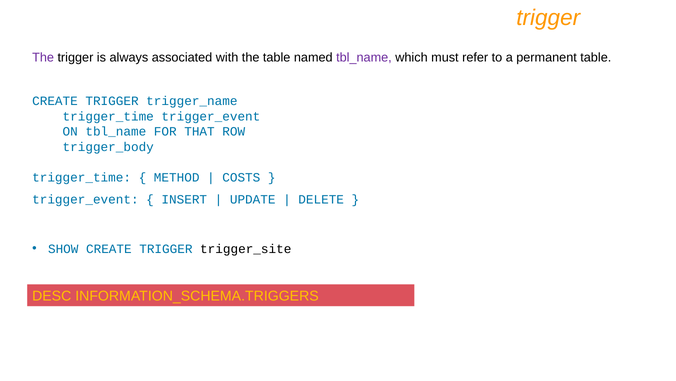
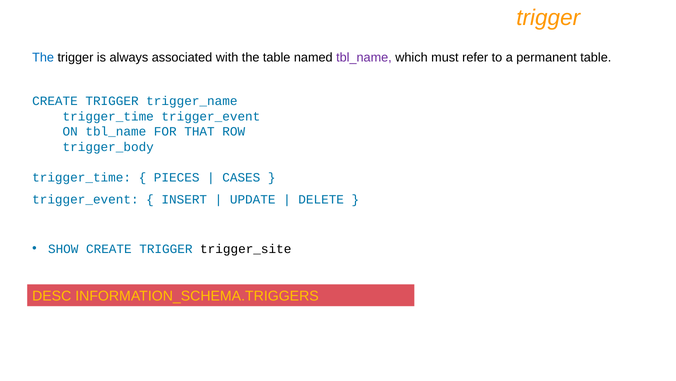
The at (43, 57) colour: purple -> blue
METHOD: METHOD -> PIECES
COSTS: COSTS -> CASES
